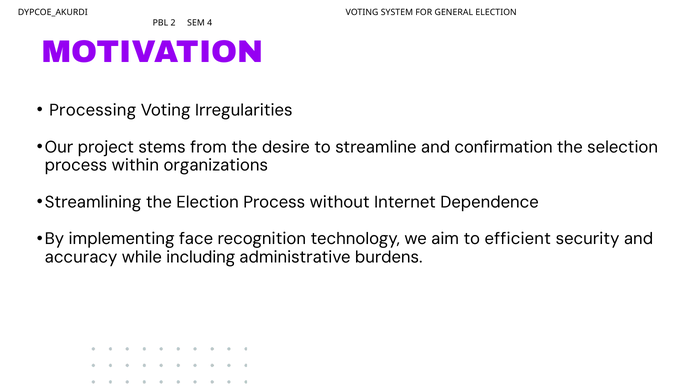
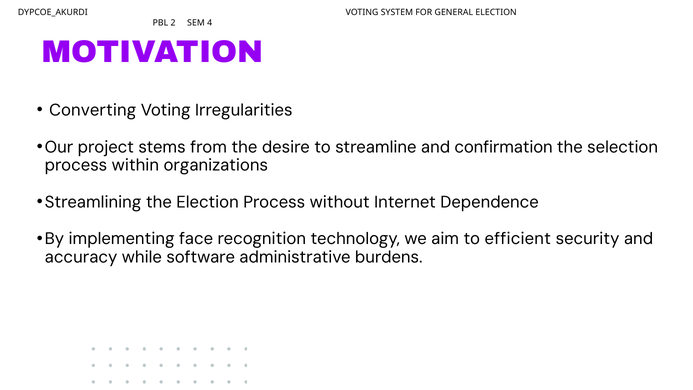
Processing: Processing -> Converting
including: including -> software
